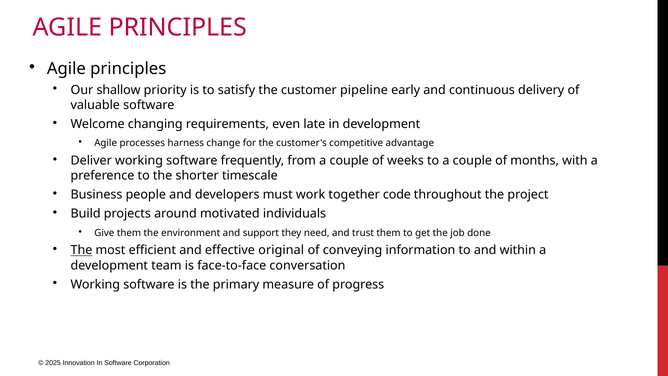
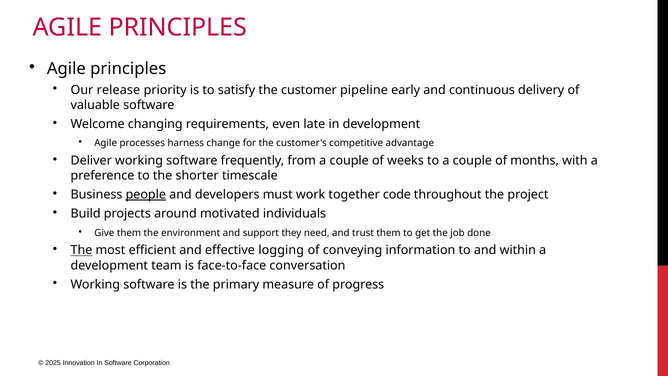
shallow: shallow -> release
people underline: none -> present
original: original -> logging
